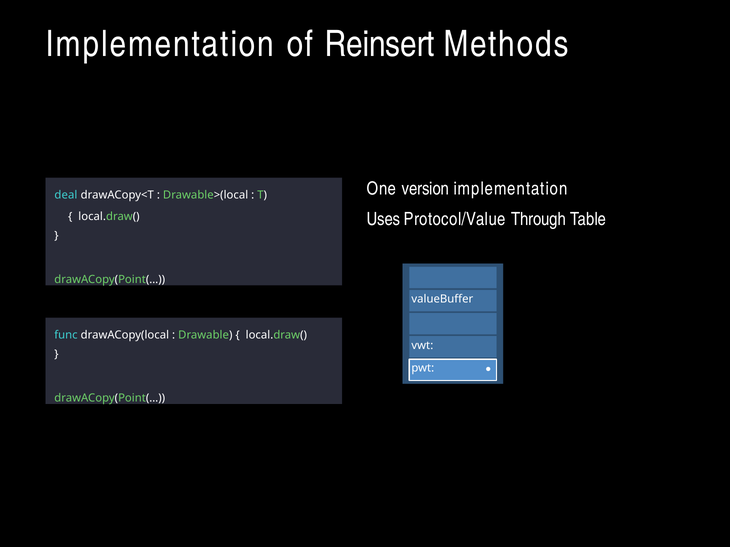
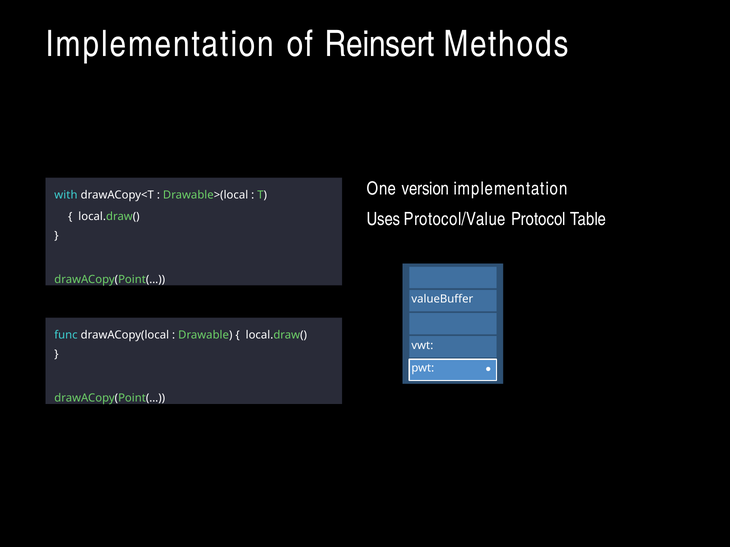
deal: deal -> with
Through: Through -> Protocol
